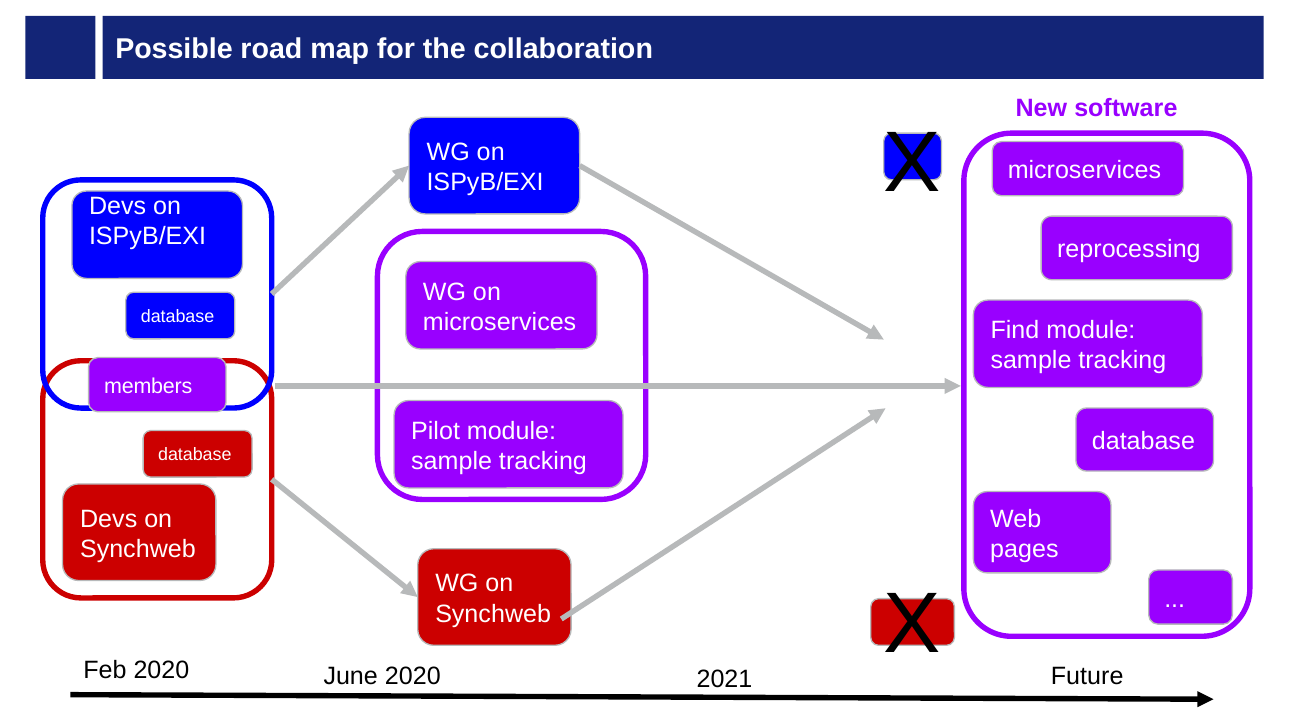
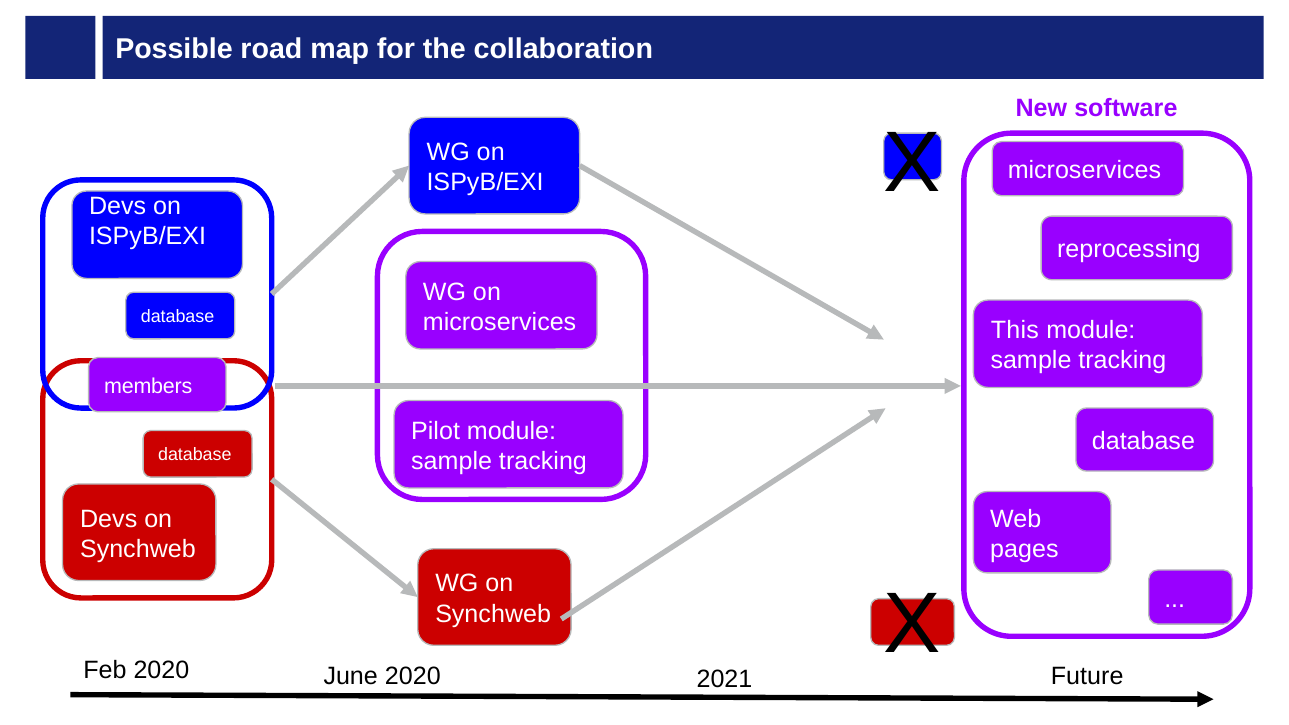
Find: Find -> This
